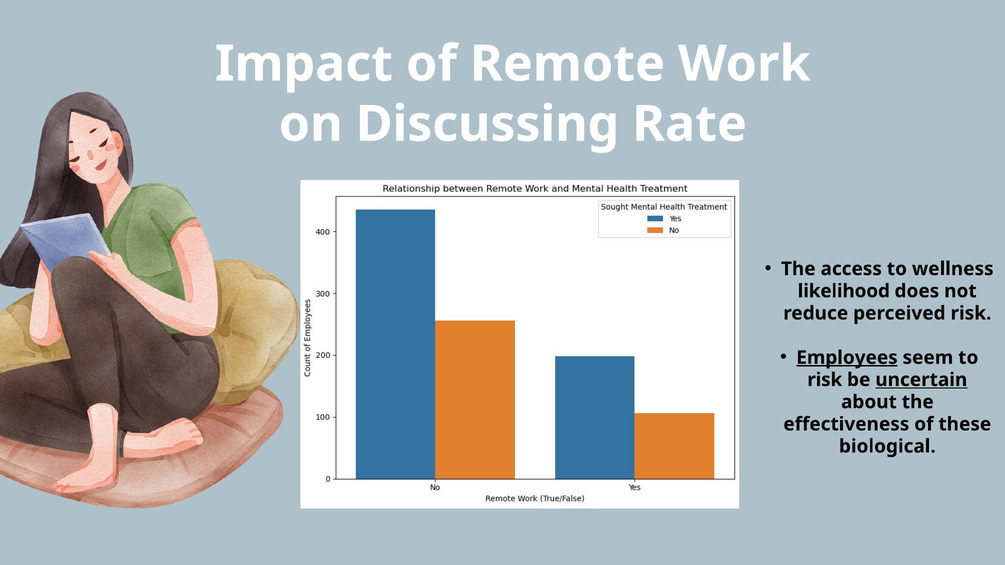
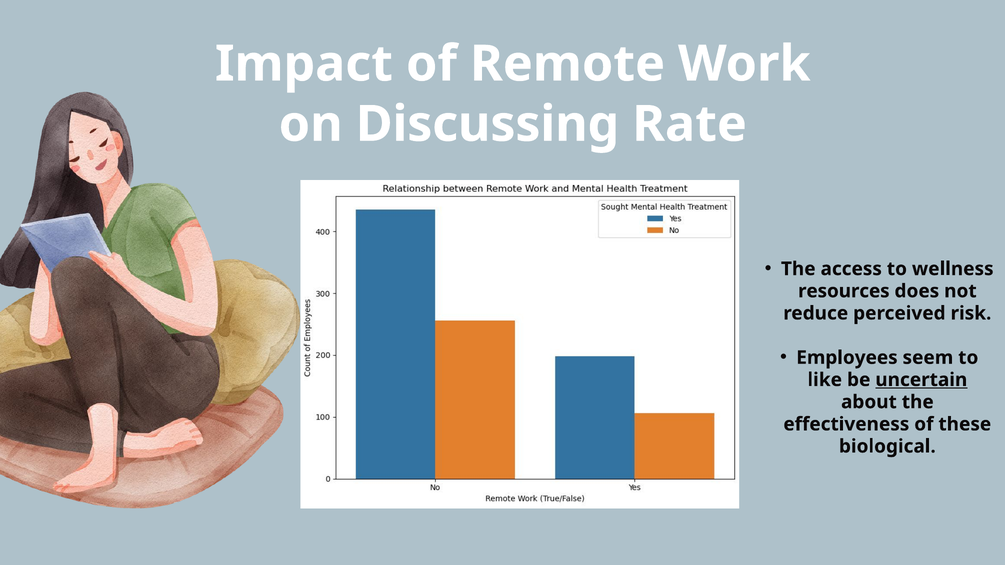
likelihood: likelihood -> resources
Employees underline: present -> none
risk at (825, 380): risk -> like
